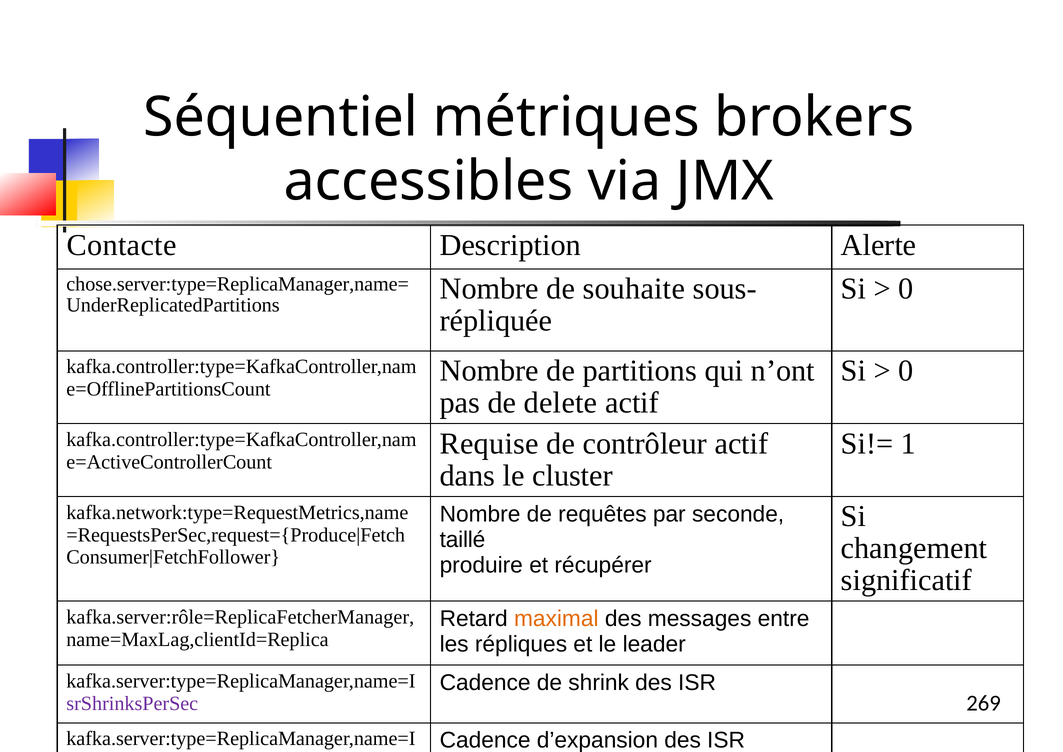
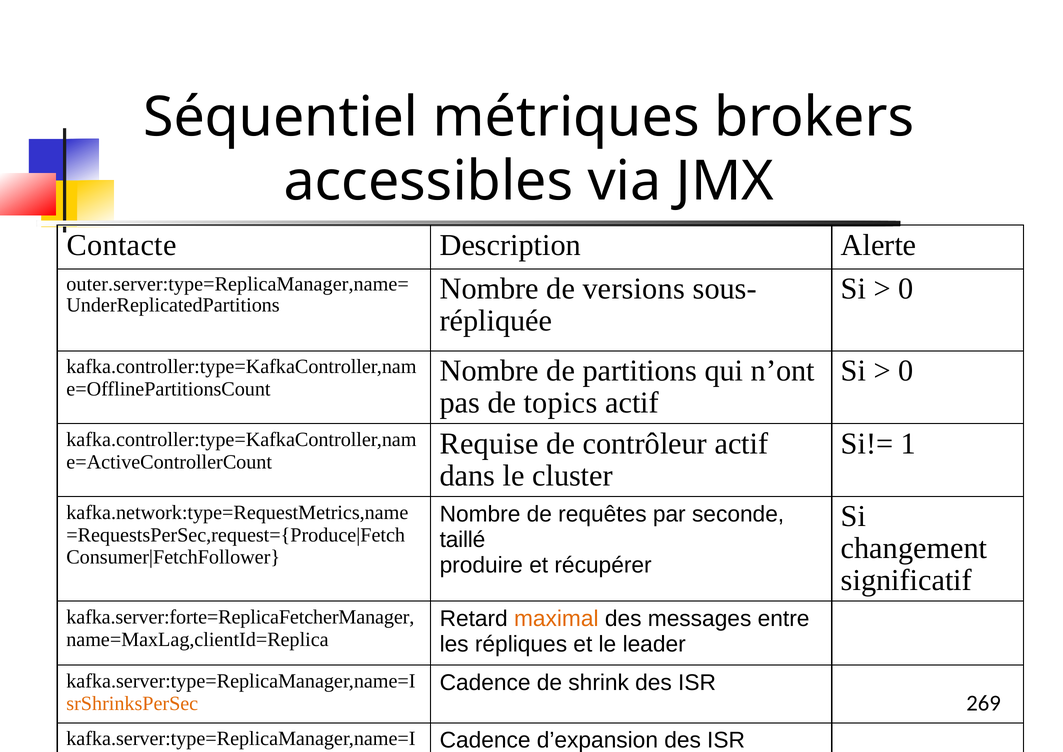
chose.server:type=ReplicaManager,name=: chose.server:type=ReplicaManager,name= -> outer.server:type=ReplicaManager,name=
souhaite: souhaite -> versions
delete: delete -> topics
kafka.server:rôle=ReplicaFetcherManager: kafka.server:rôle=ReplicaFetcherManager -> kafka.server:forte=ReplicaFetcherManager
srShrinksPerSec colour: purple -> orange
